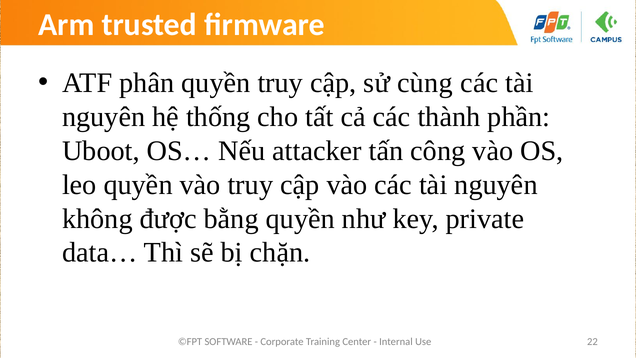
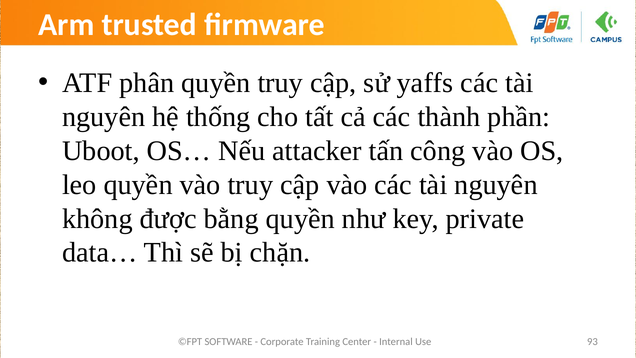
cùng: cùng -> yaffs
22: 22 -> 93
